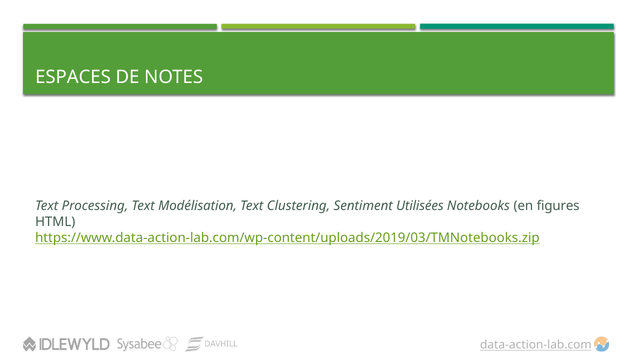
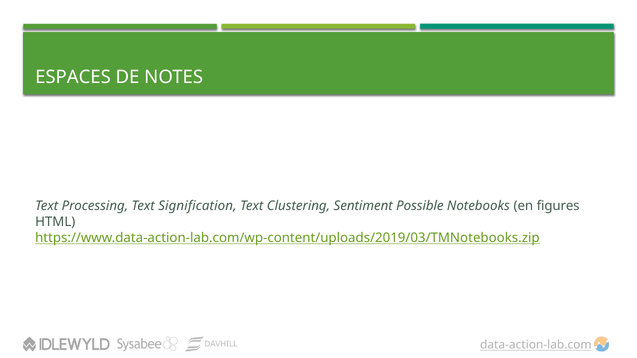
Modélisation: Modélisation -> Signification
Utilisées: Utilisées -> Possible
